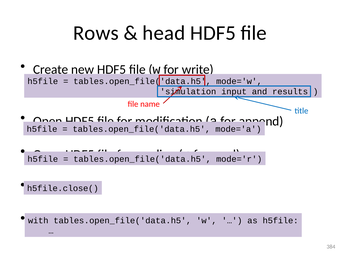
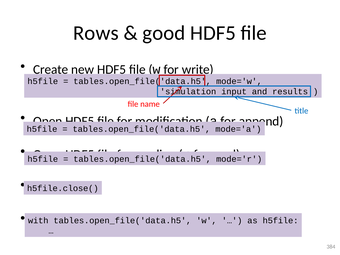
head: head -> good
